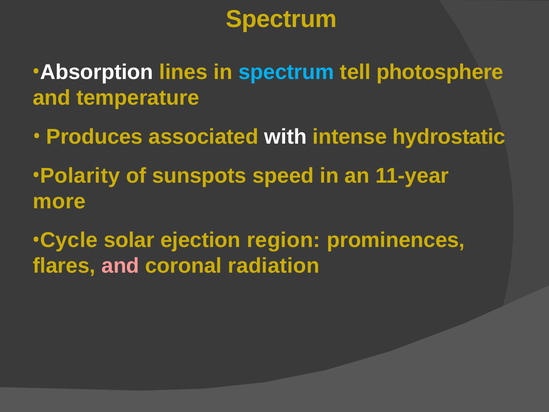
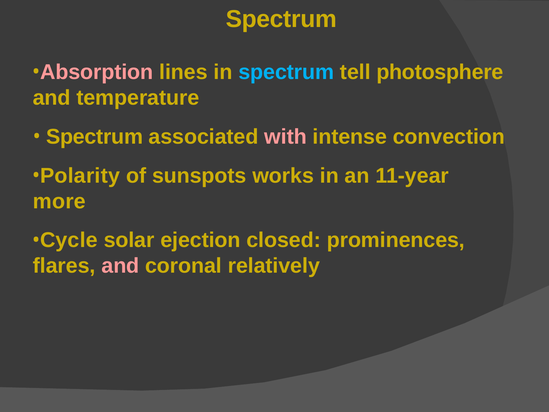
Absorption colour: white -> pink
Produces at (95, 137): Produces -> Spectrum
with colour: white -> pink
hydrostatic: hydrostatic -> convection
speed: speed -> works
region: region -> closed
radiation: radiation -> relatively
